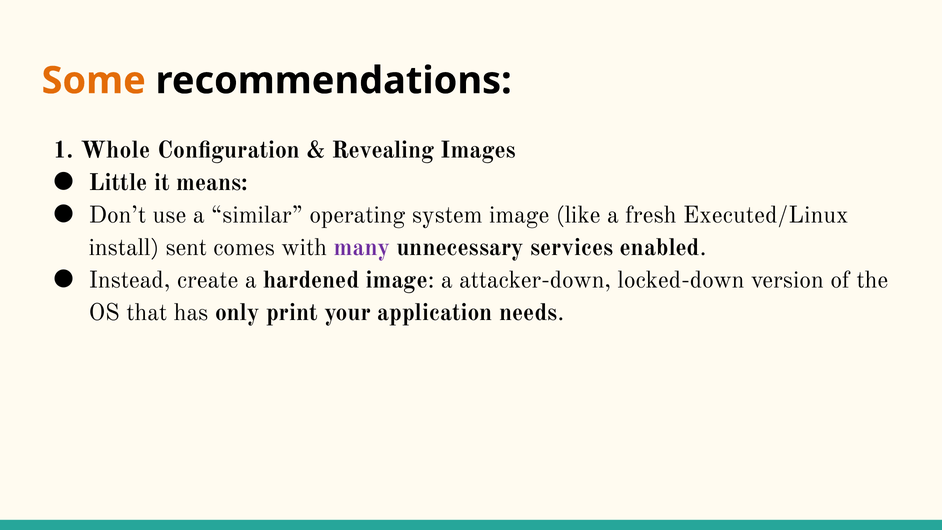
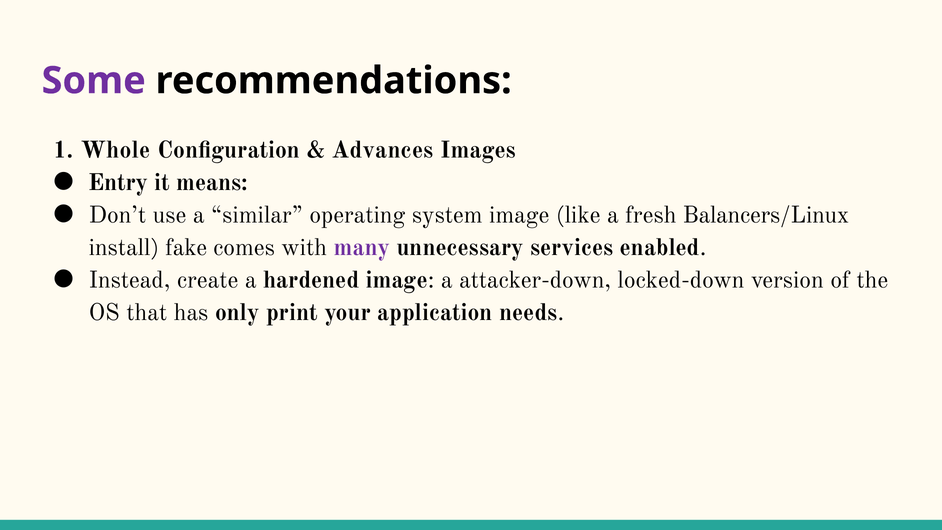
Some colour: orange -> purple
Revealing: Revealing -> Advances
Little: Little -> Entry
Executed/Linux: Executed/Linux -> Balancers/Linux
sent: sent -> fake
